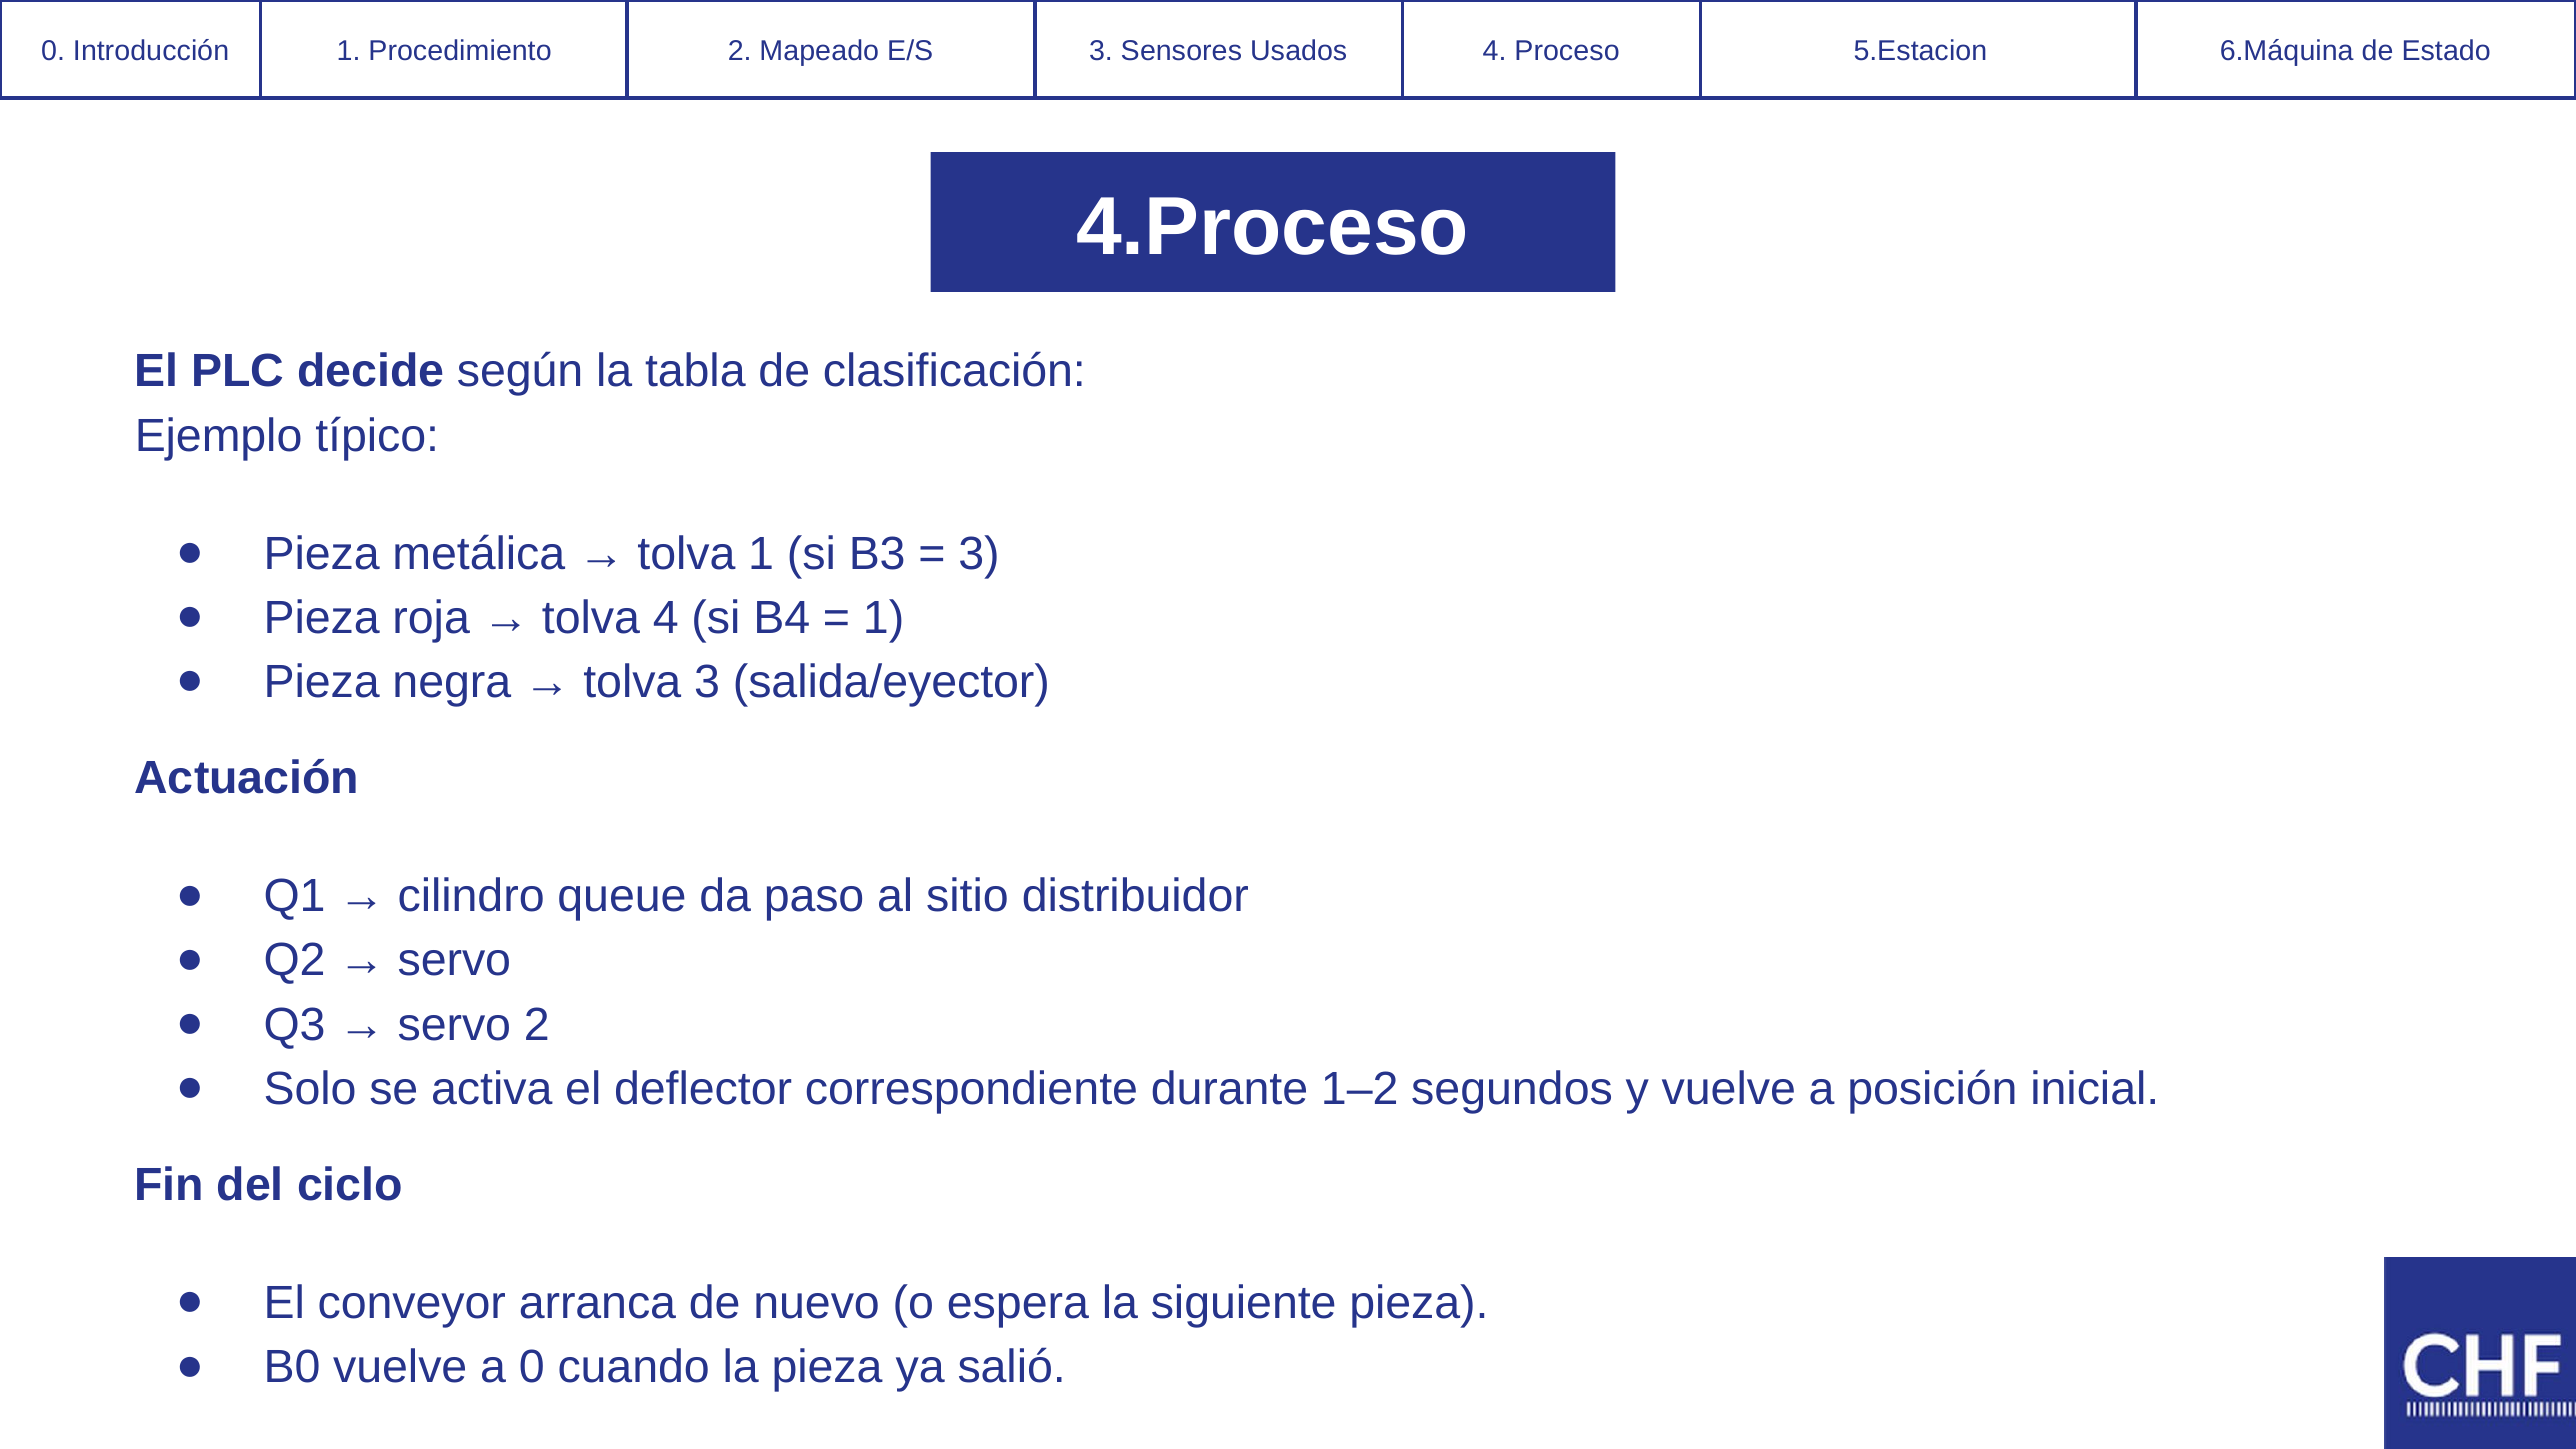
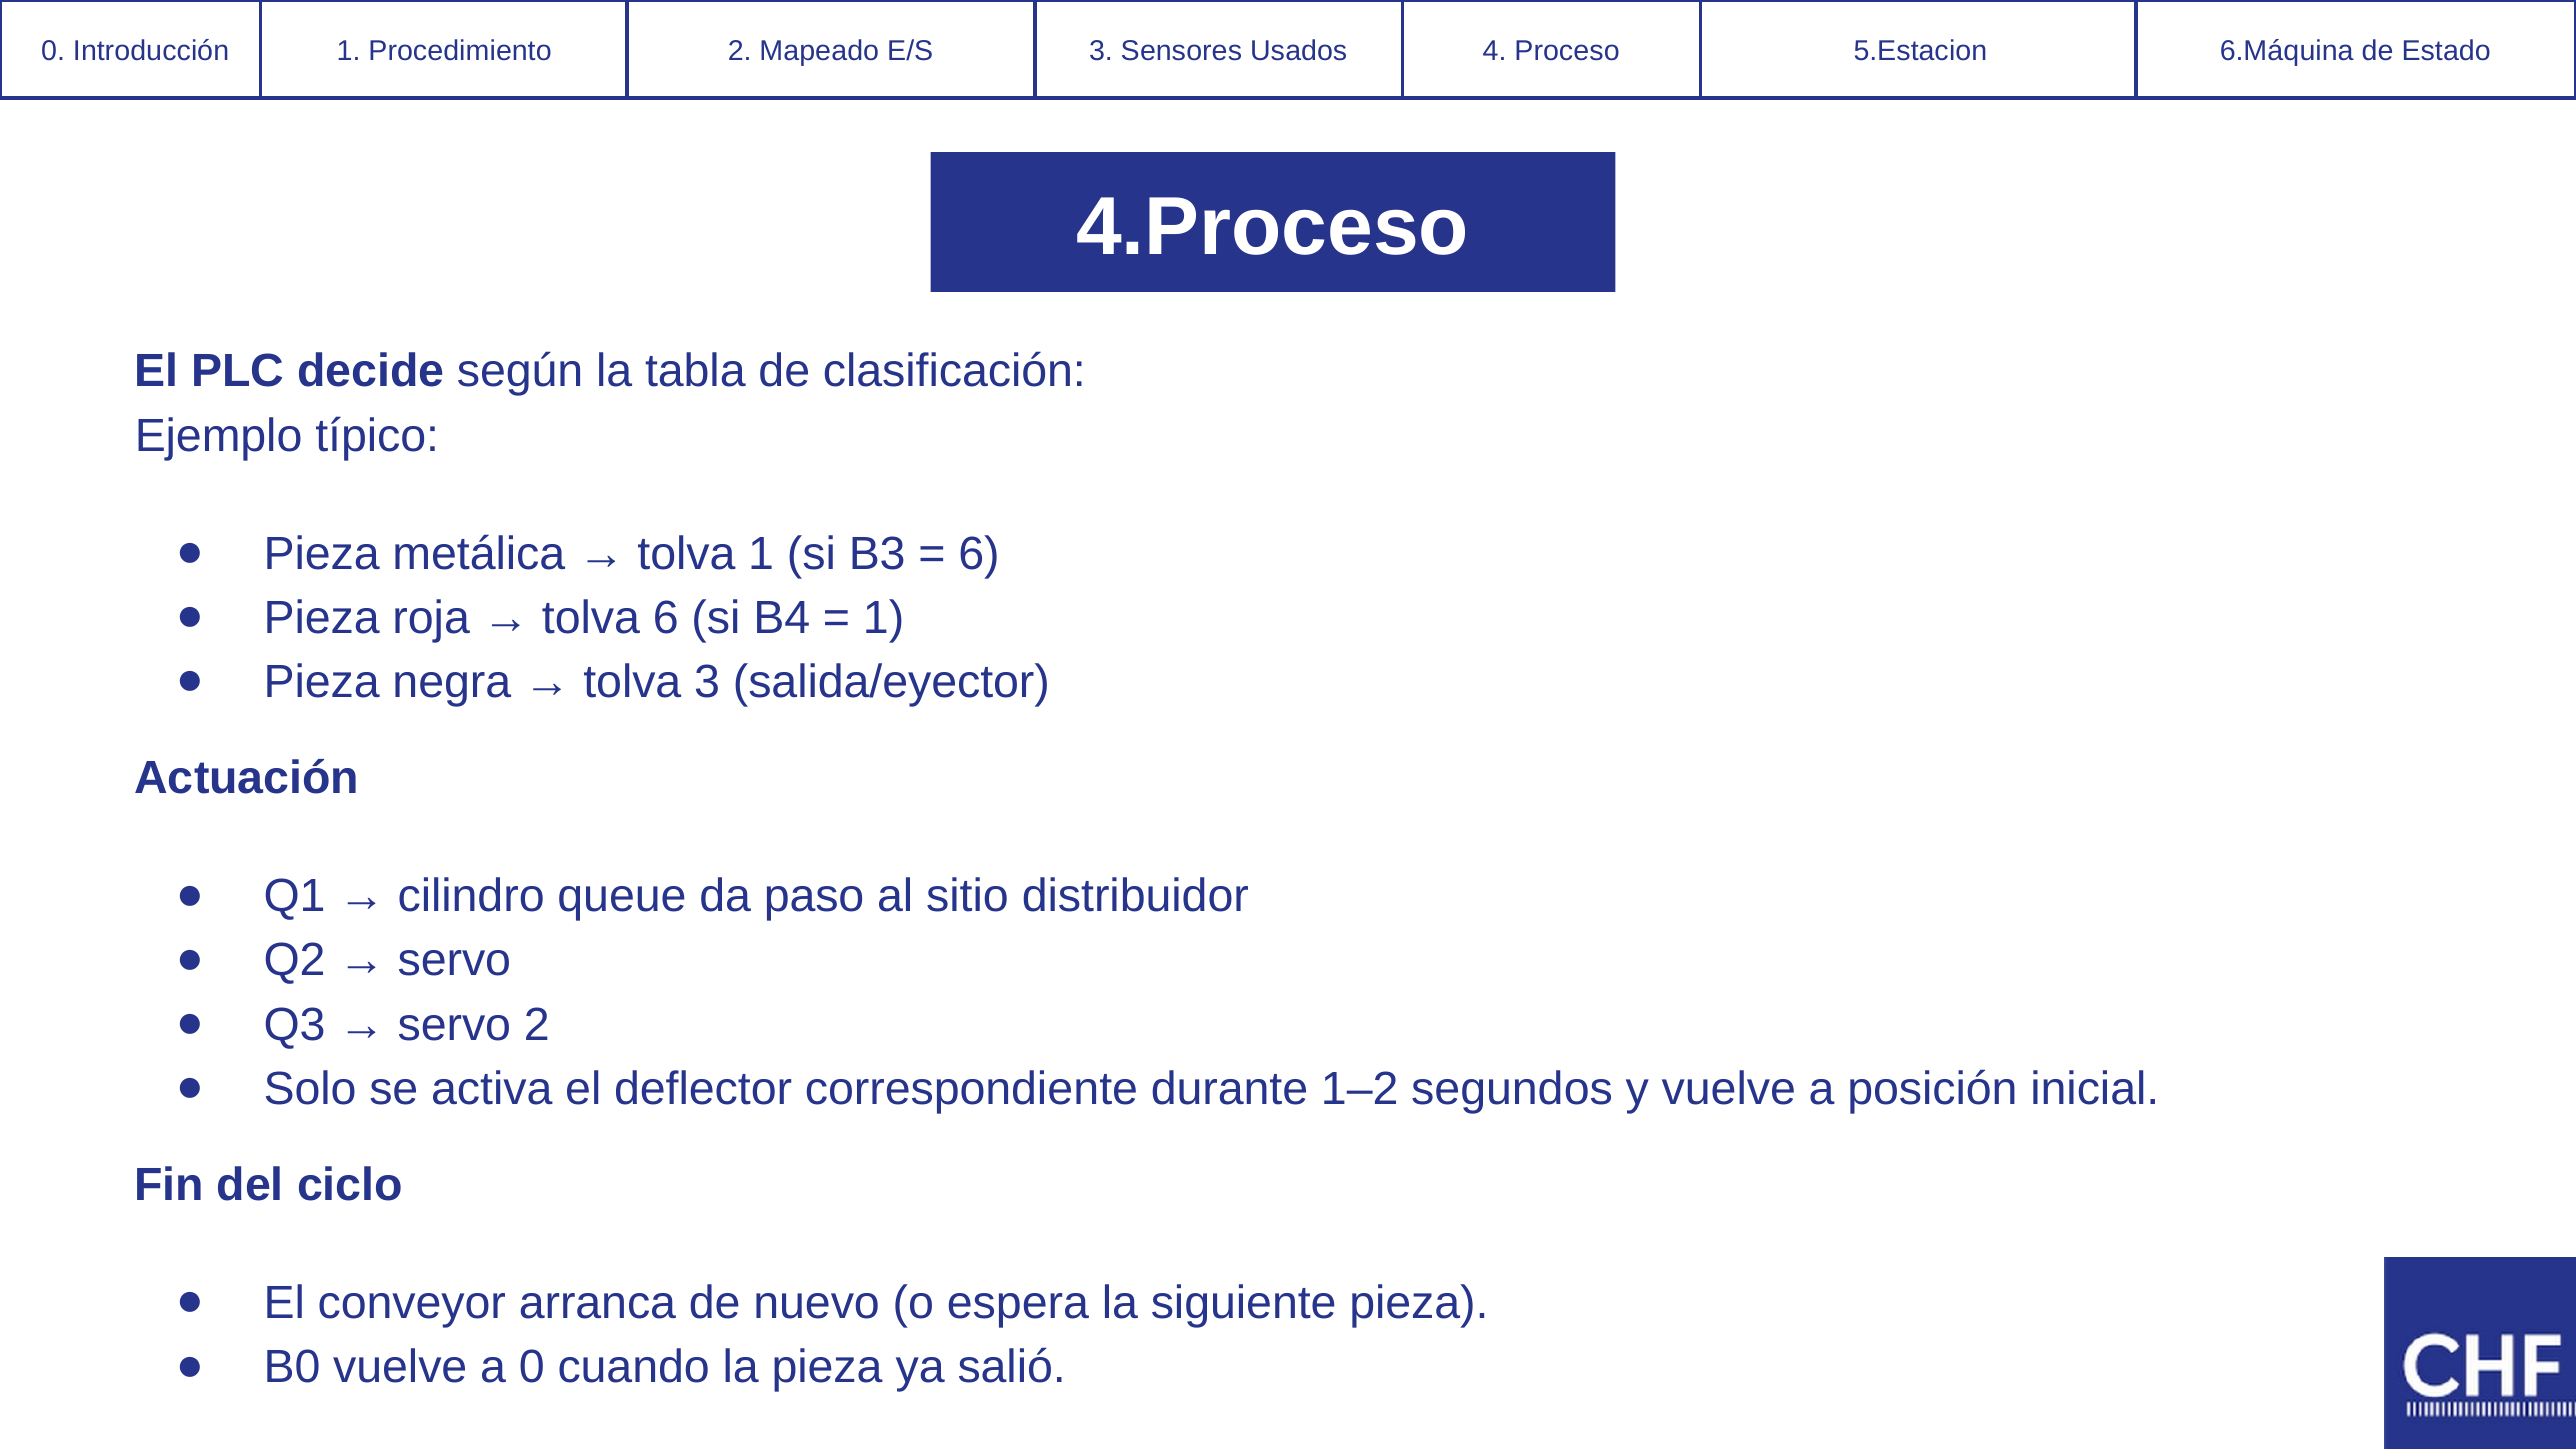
3 at (979, 554): 3 -> 6
tolva 4: 4 -> 6
